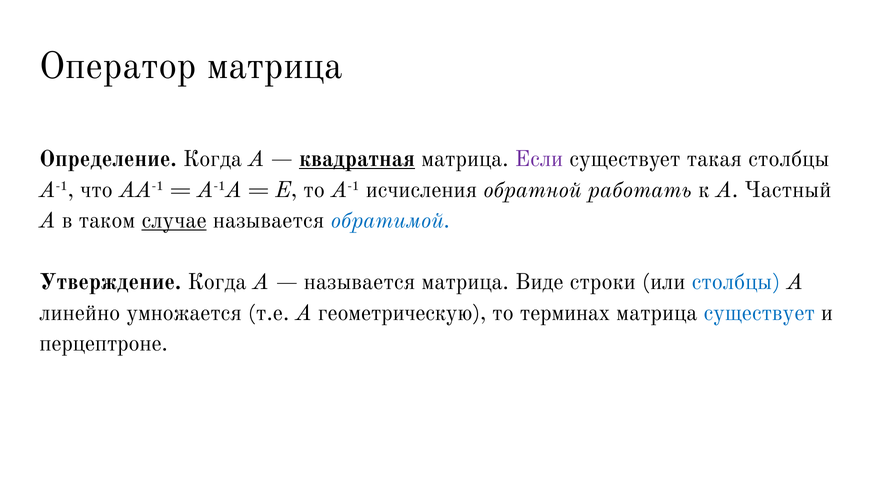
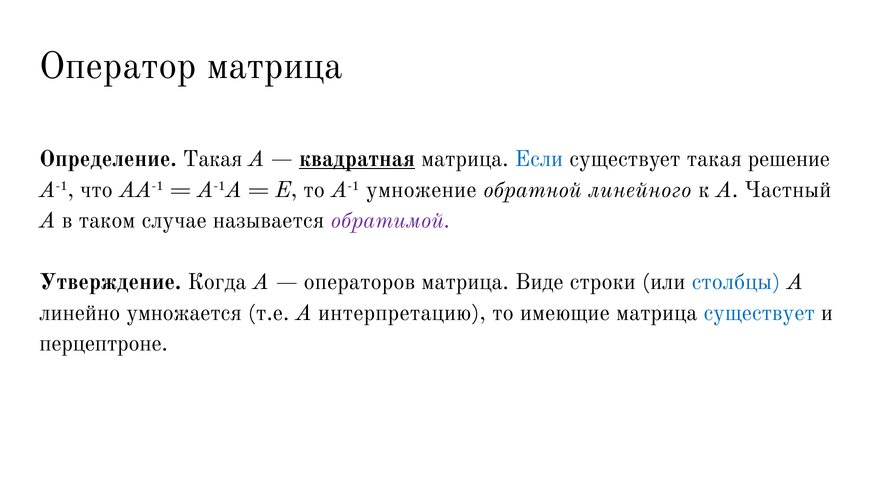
Определение Когда: Когда -> Такая
Если colour: purple -> blue
такая столбцы: столбцы -> решение
исчисления: исчисления -> умножение
работать: работать -> линейного
случае underline: present -> none
обратимой colour: blue -> purple
называется at (359, 282): называется -> операторов
геометрическую: геометрическую -> интерпретацию
терминах: терминах -> имеющие
